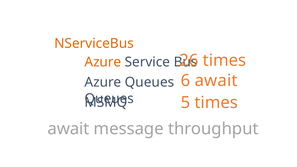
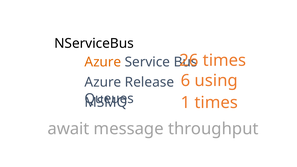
NServiceBus colour: orange -> black
6 await: await -> using
Azure Queues: Queues -> Release
5: 5 -> 1
